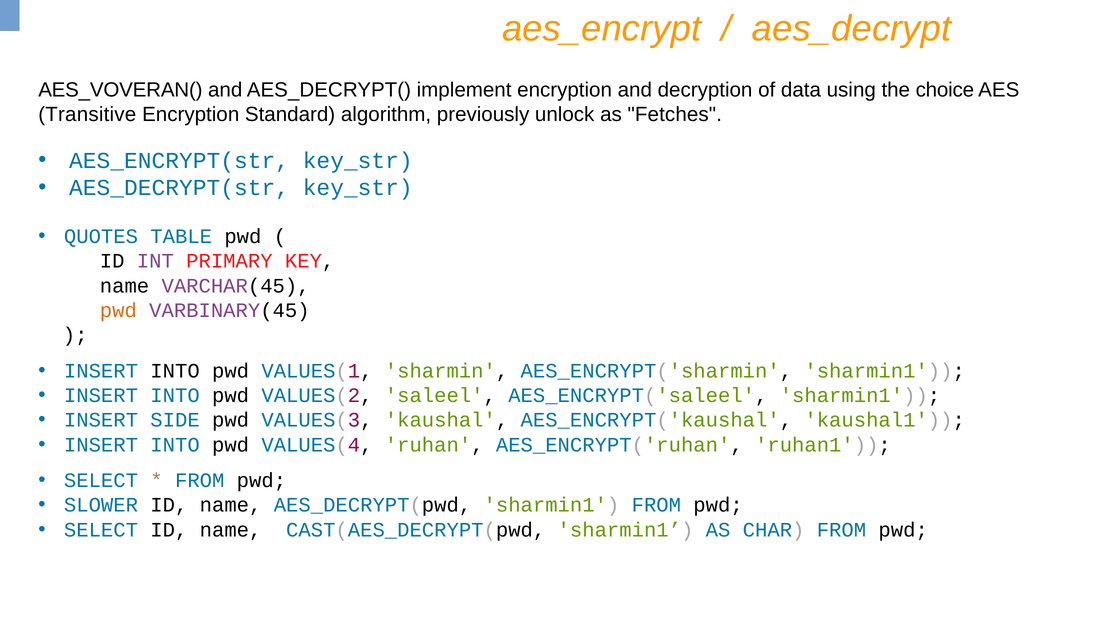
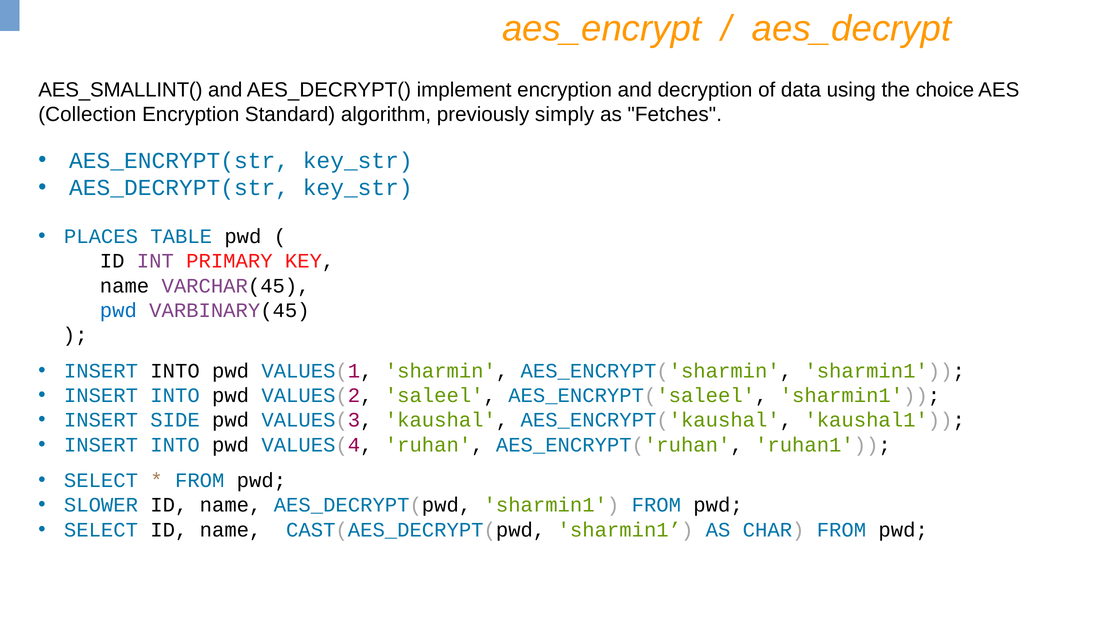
AES_VOVERAN(: AES_VOVERAN( -> AES_SMALLINT(
Transitive: Transitive -> Collection
unlock: unlock -> simply
QUOTES: QUOTES -> PLACES
pwd at (118, 311) colour: orange -> blue
